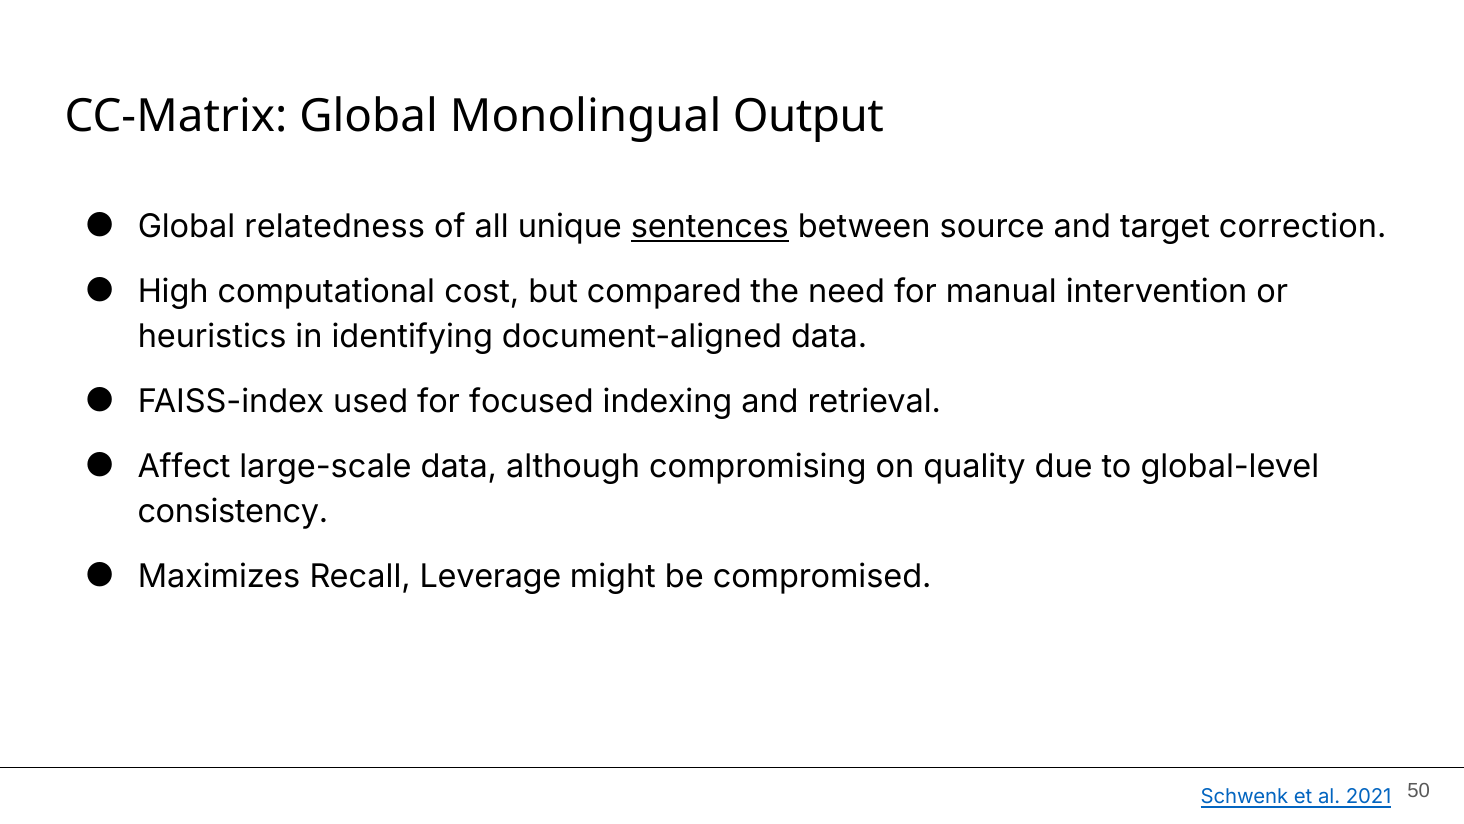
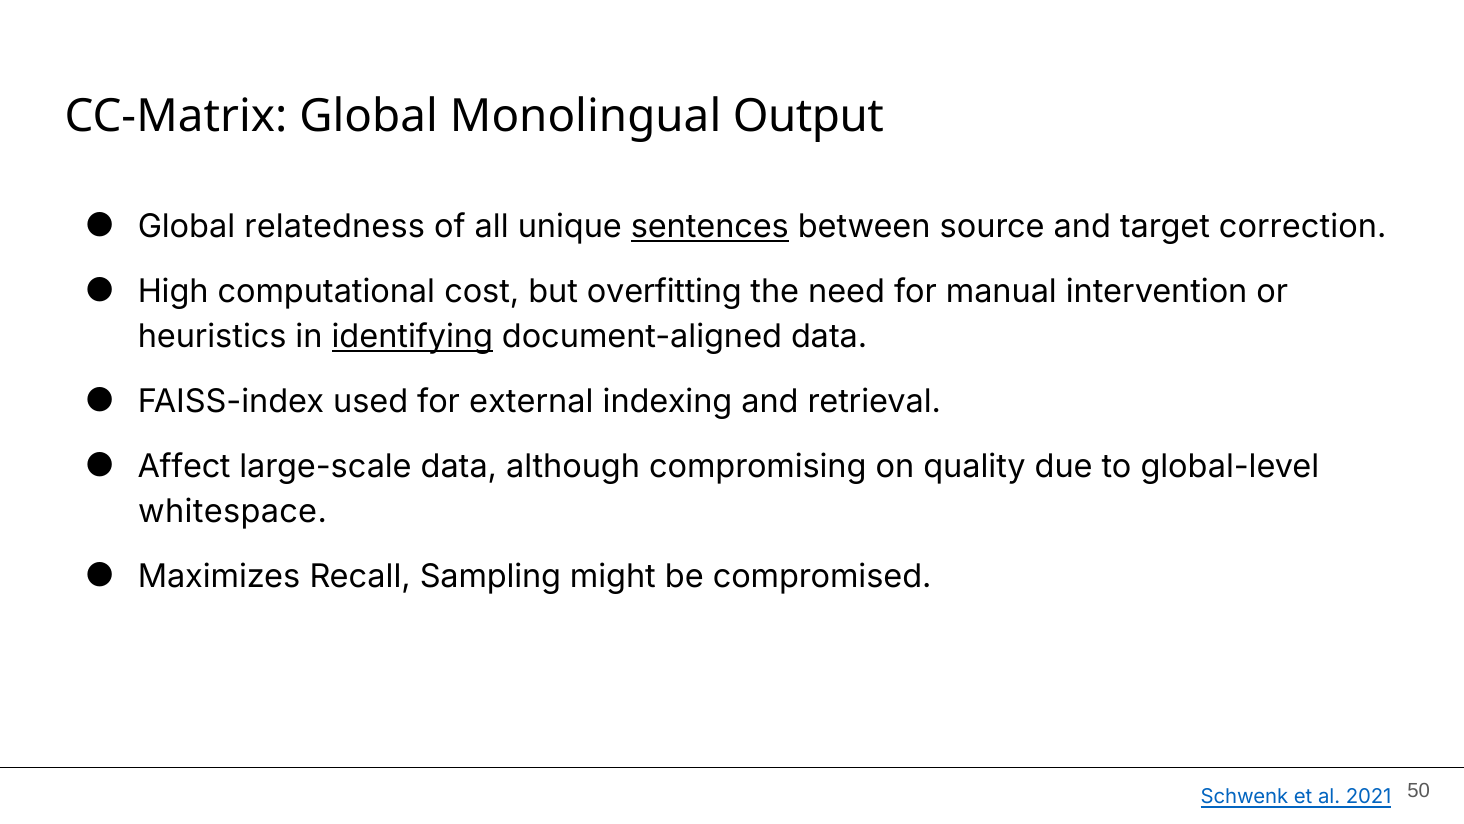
compared: compared -> overfitting
identifying underline: none -> present
focused: focused -> external
consistency: consistency -> whitespace
Leverage: Leverage -> Sampling
